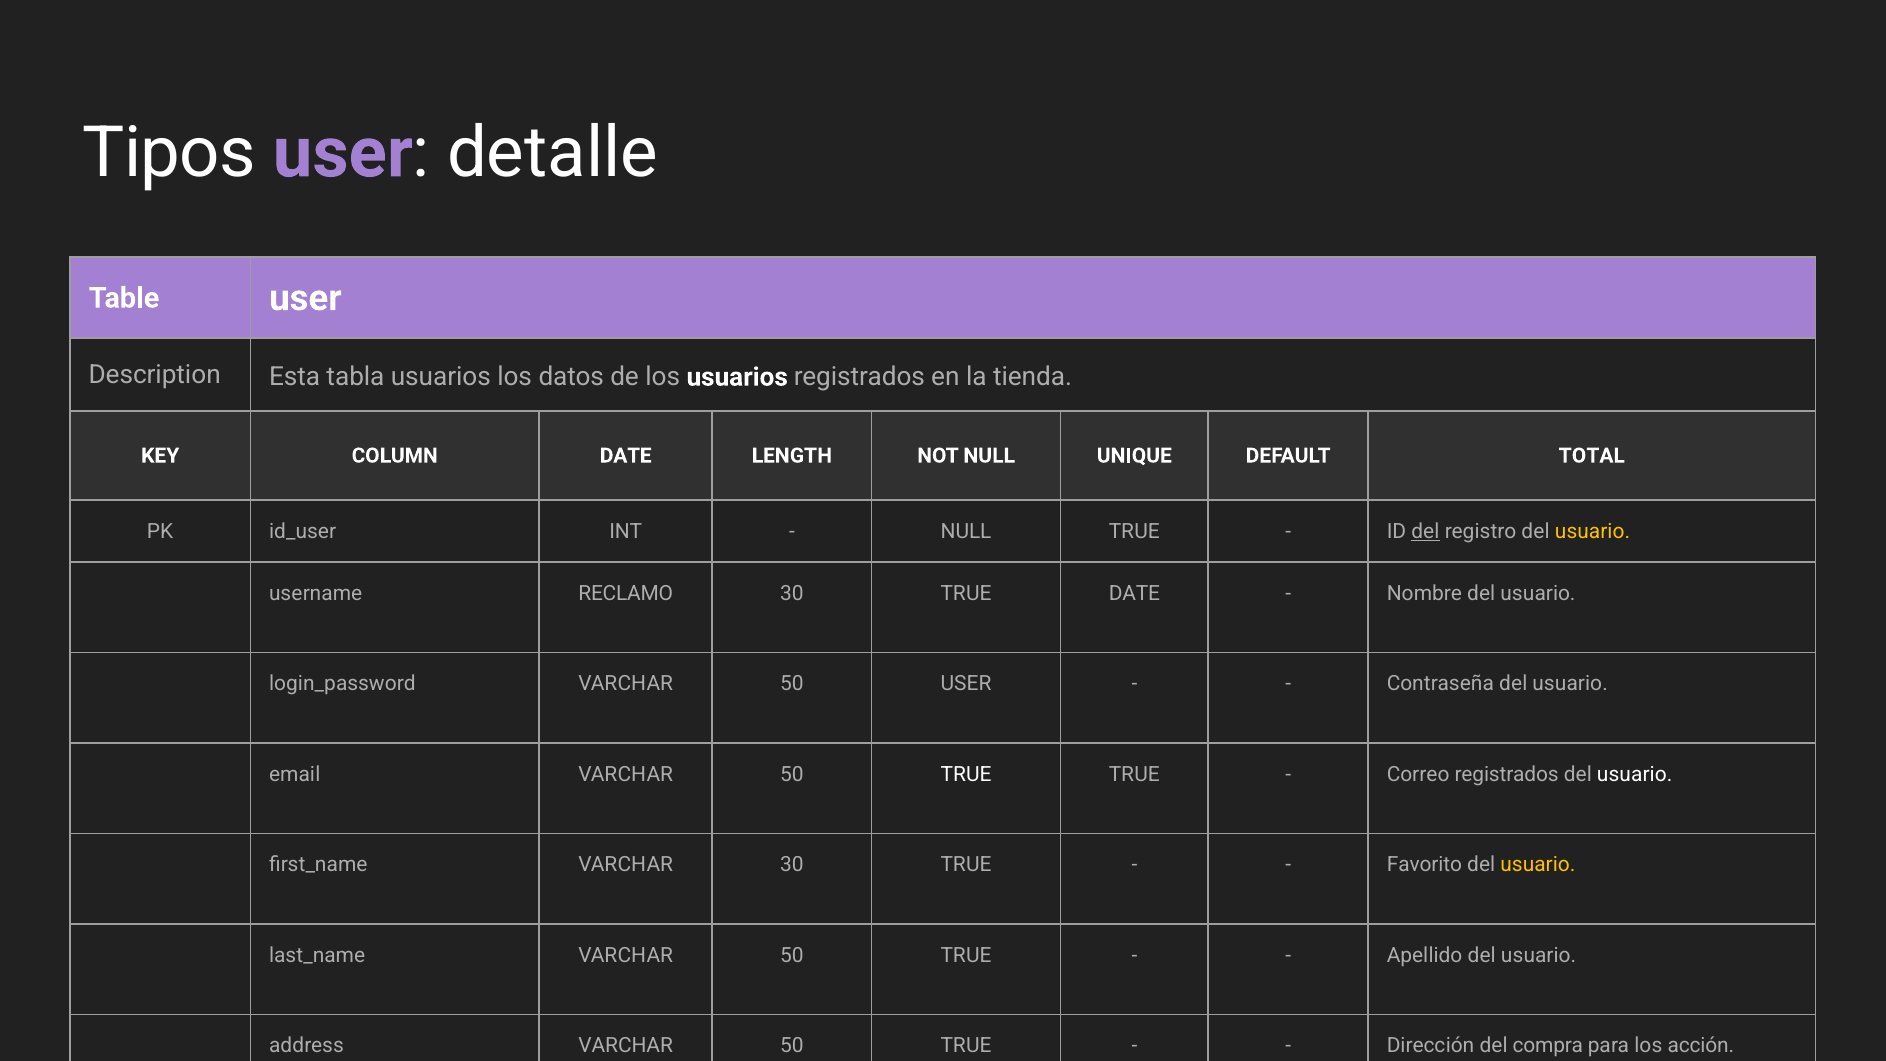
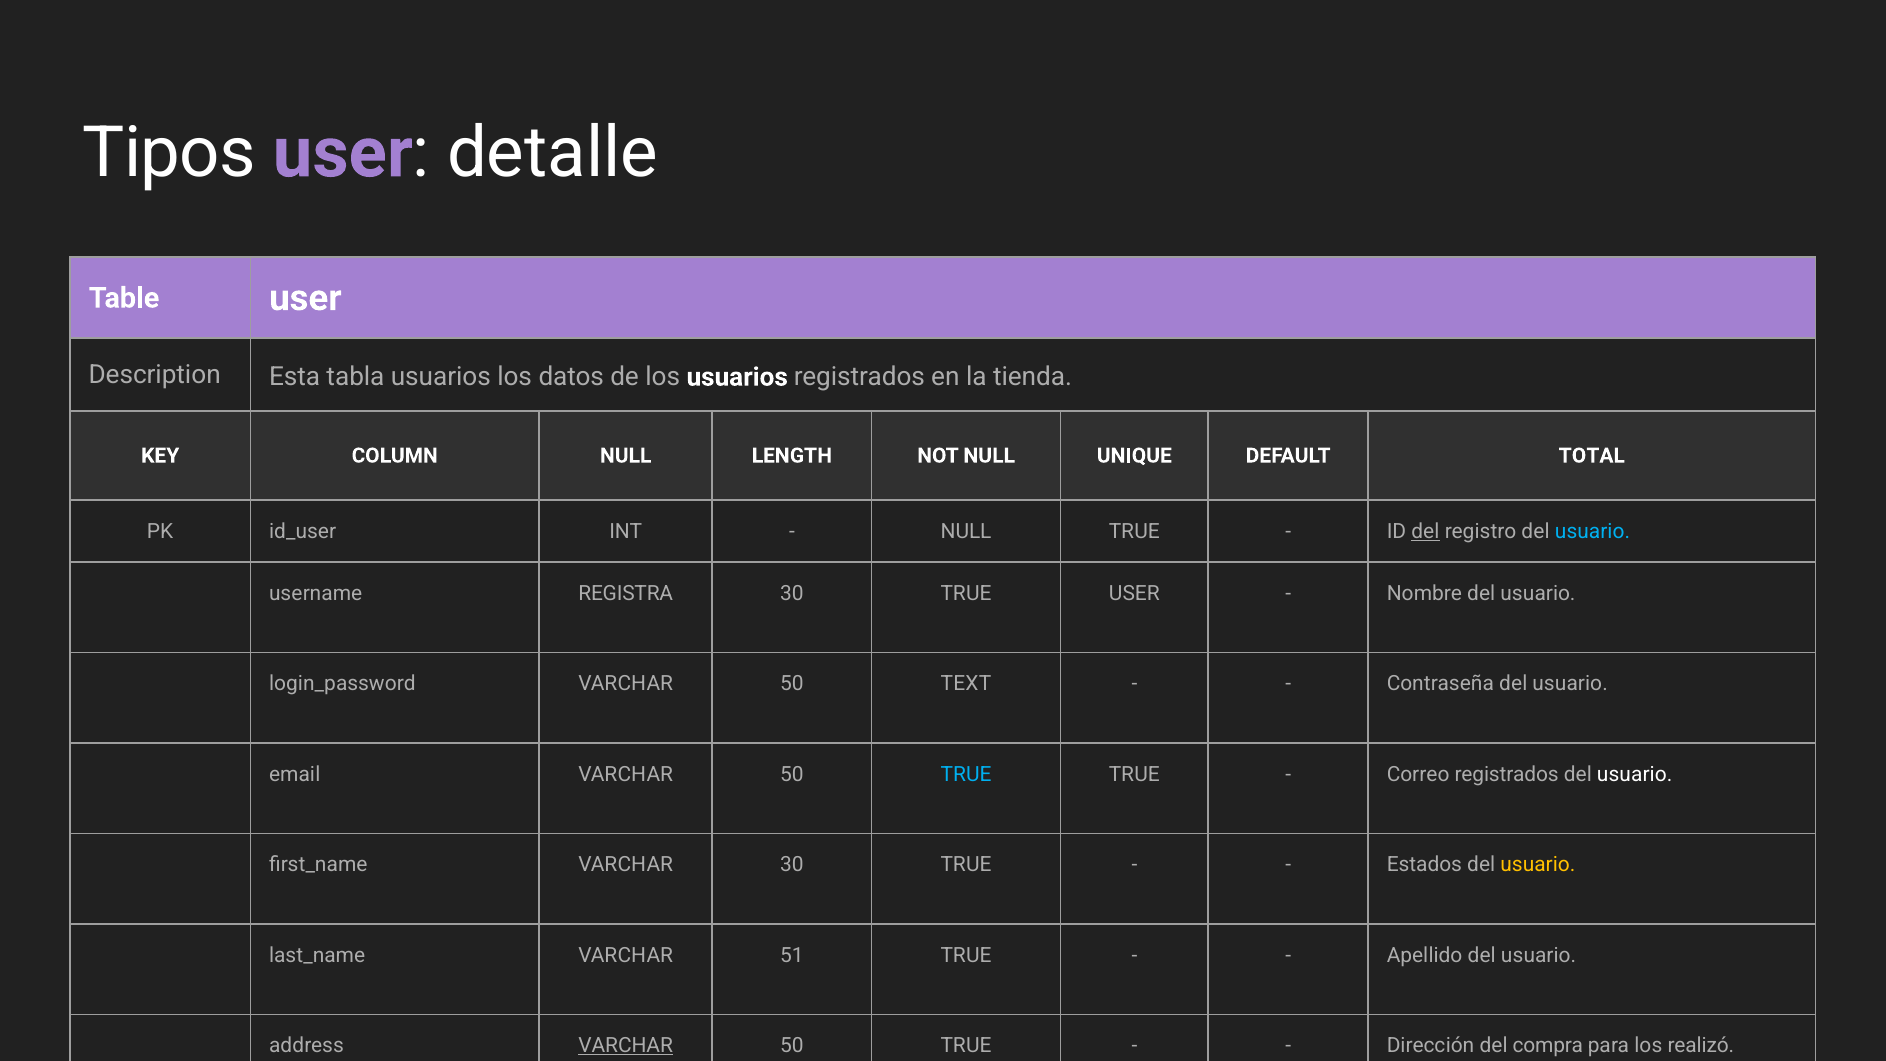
COLUMN DATE: DATE -> NULL
usuario at (1592, 531) colour: yellow -> light blue
RECLAMO: RECLAMO -> REGISTRA
TRUE DATE: DATE -> USER
50 USER: USER -> TEXT
TRUE at (966, 774) colour: white -> light blue
Favorito: Favorito -> Estados
50 at (792, 955): 50 -> 51
VARCHAR at (626, 1046) underline: none -> present
acción: acción -> realizó
